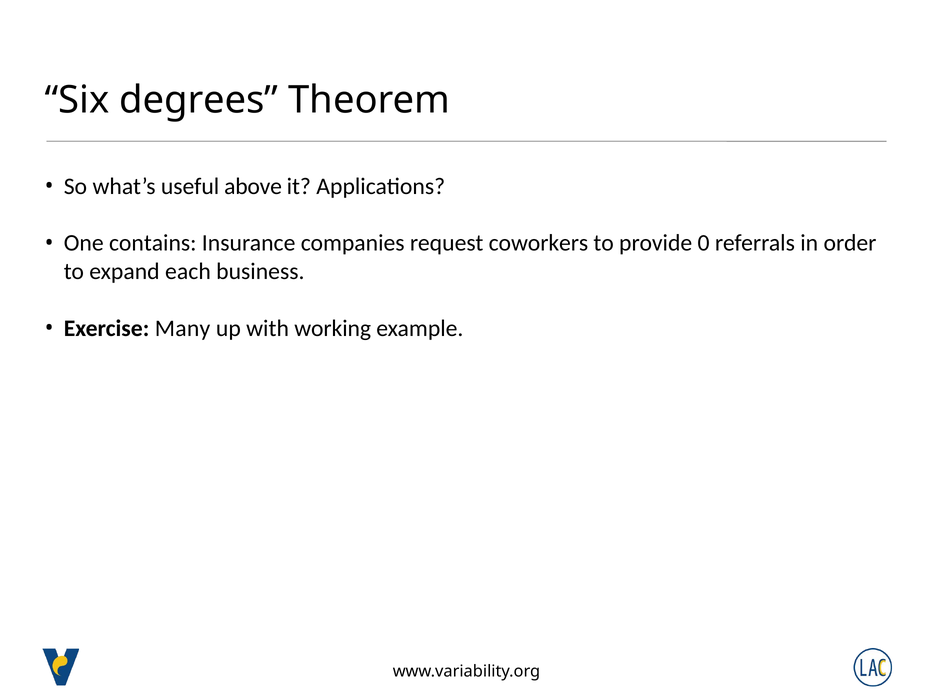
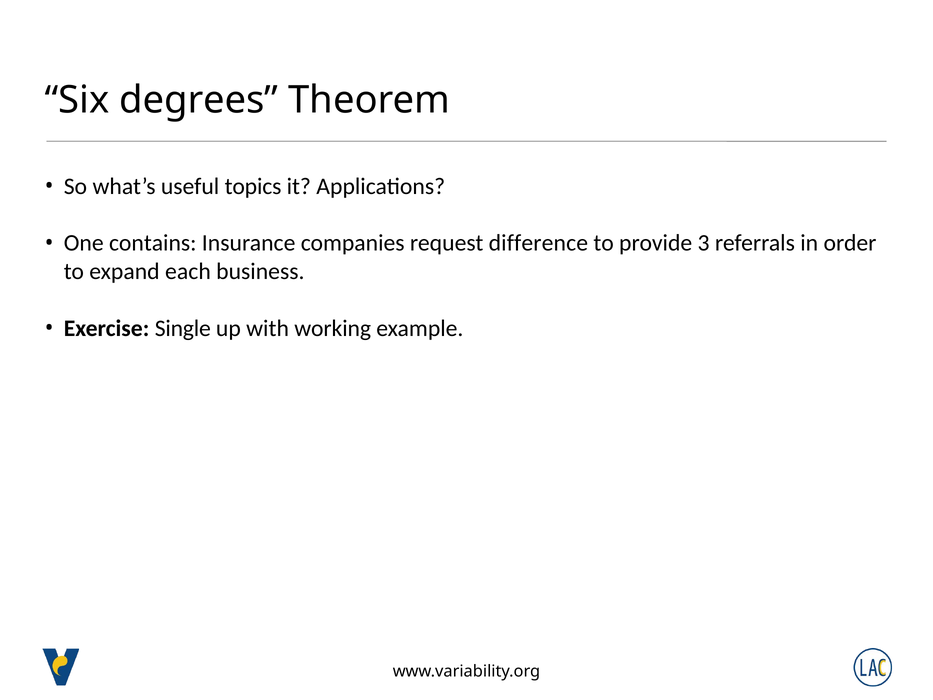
above: above -> topics
coworkers: coworkers -> difference
0: 0 -> 3
Many: Many -> Single
